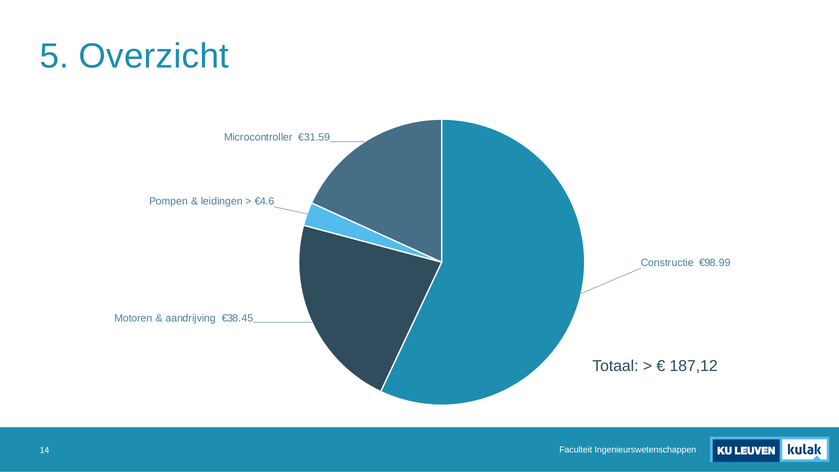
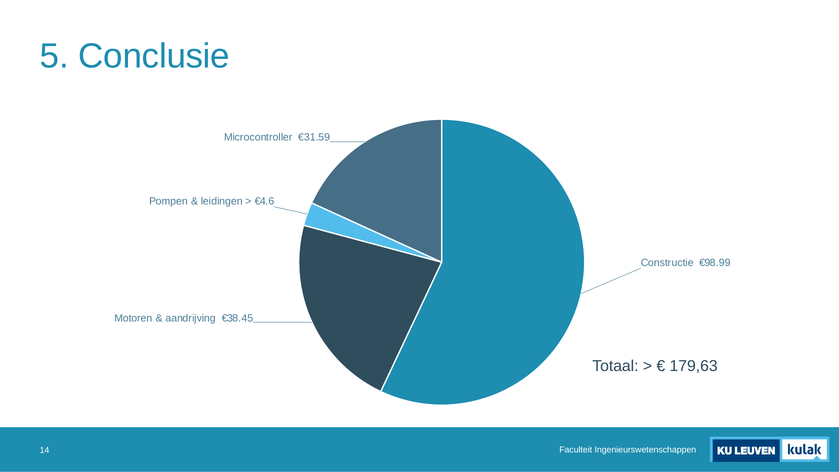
Overzicht: Overzicht -> Conclusie
187,12: 187,12 -> 179,63
